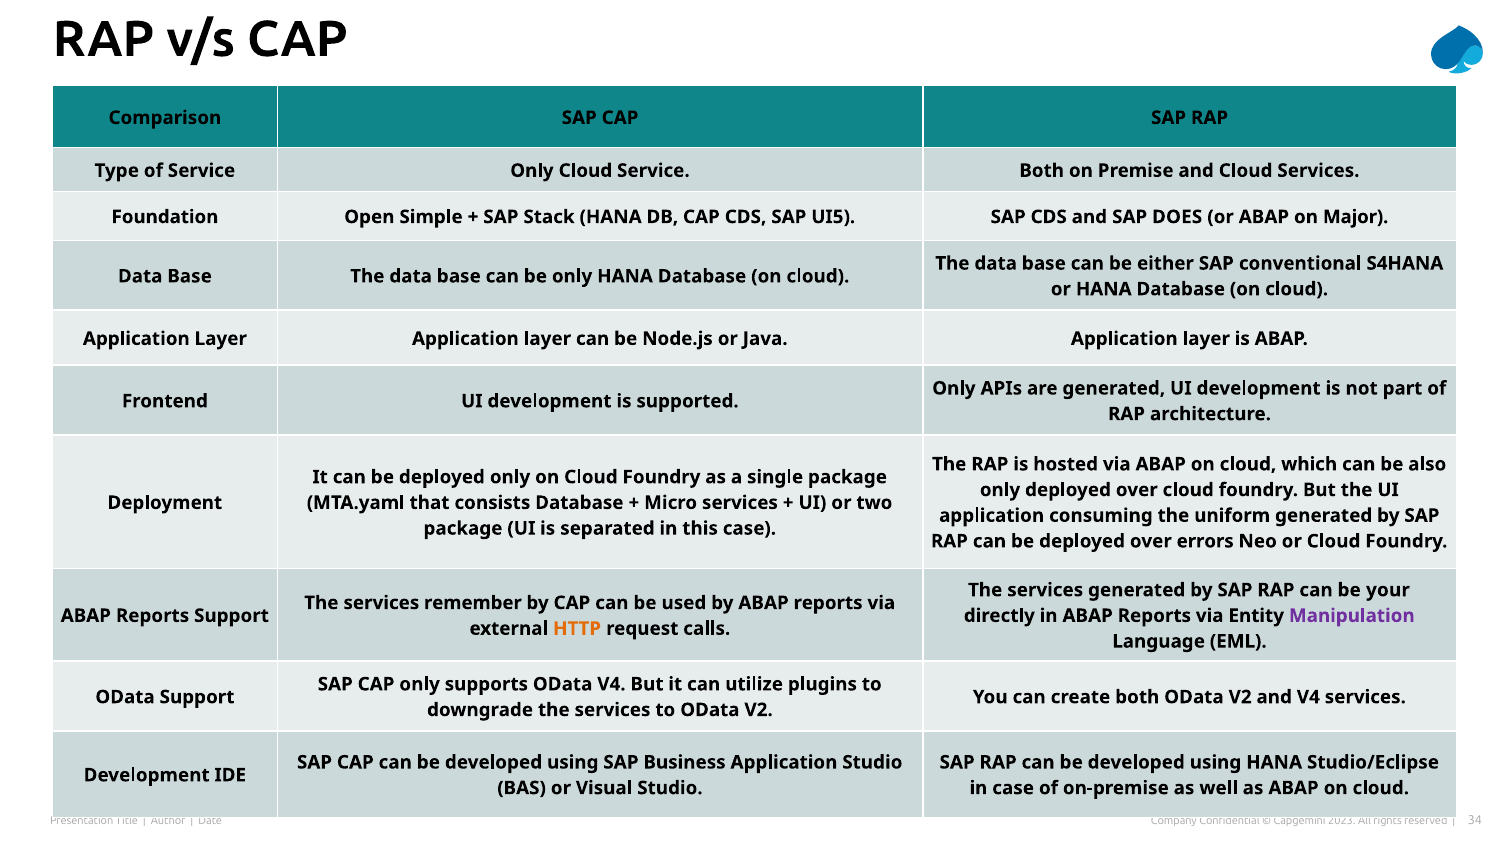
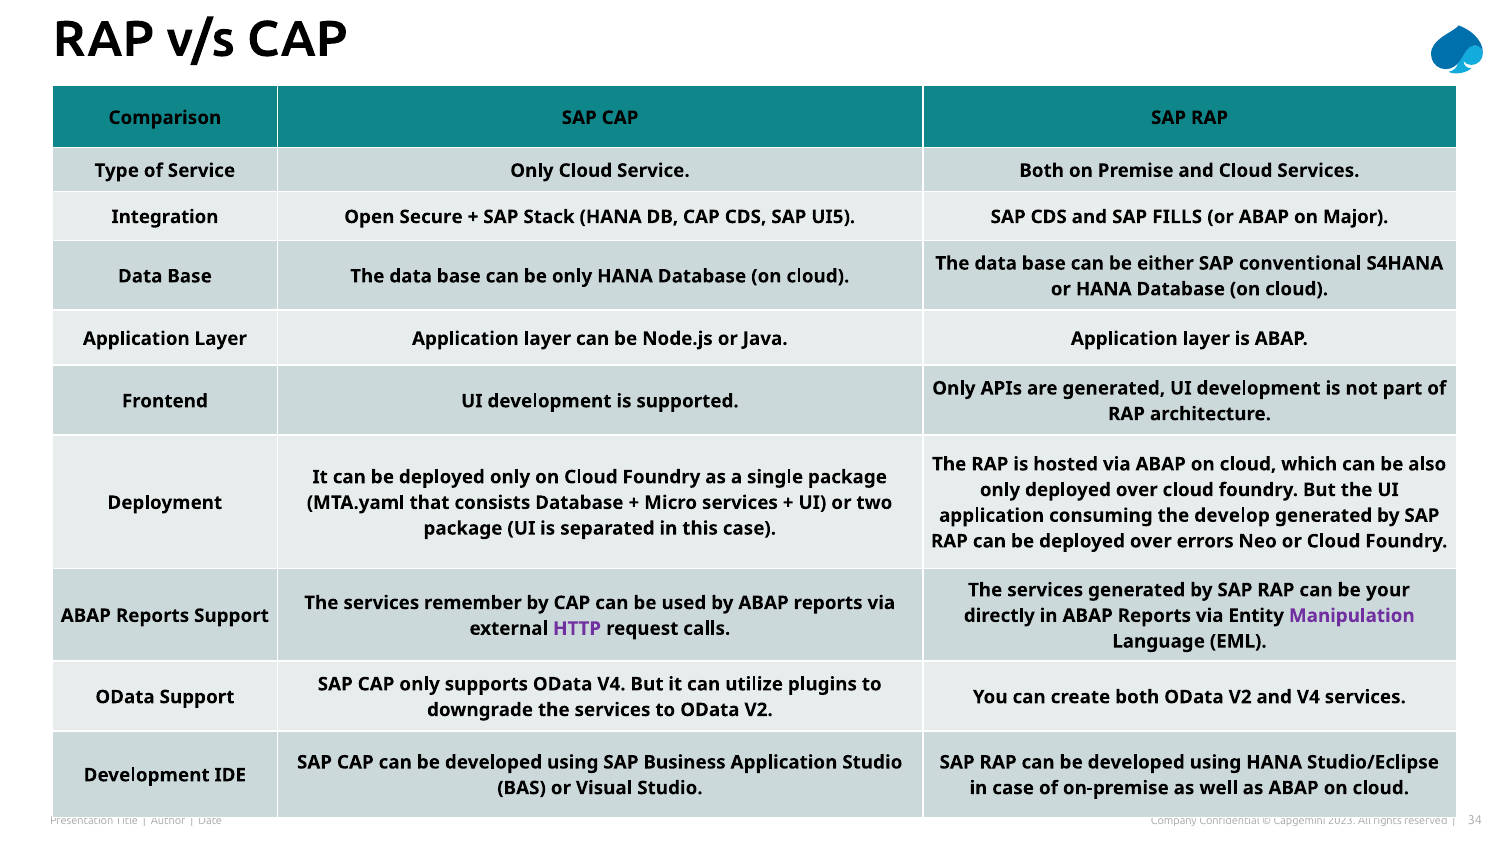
Foundation: Foundation -> Integration
Simple: Simple -> Secure
DOES: DOES -> FILLS
uniform: uniform -> develop
HTTP colour: orange -> purple
